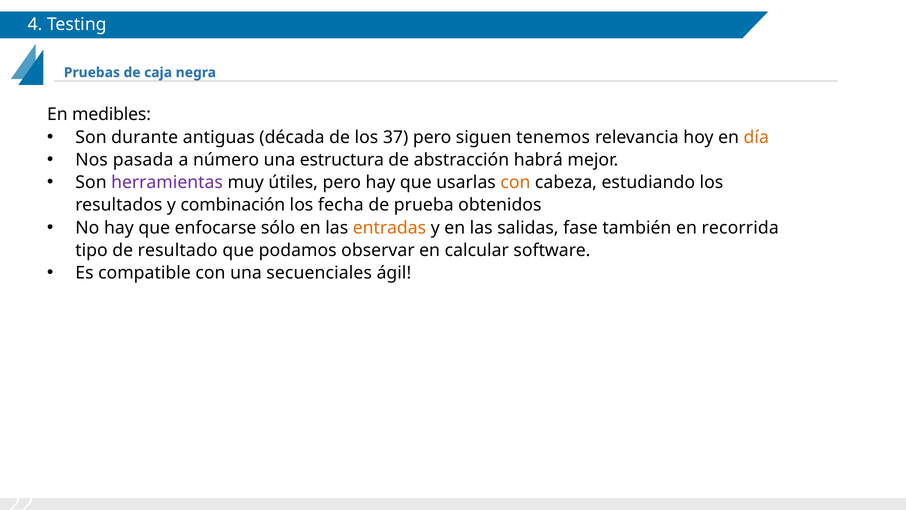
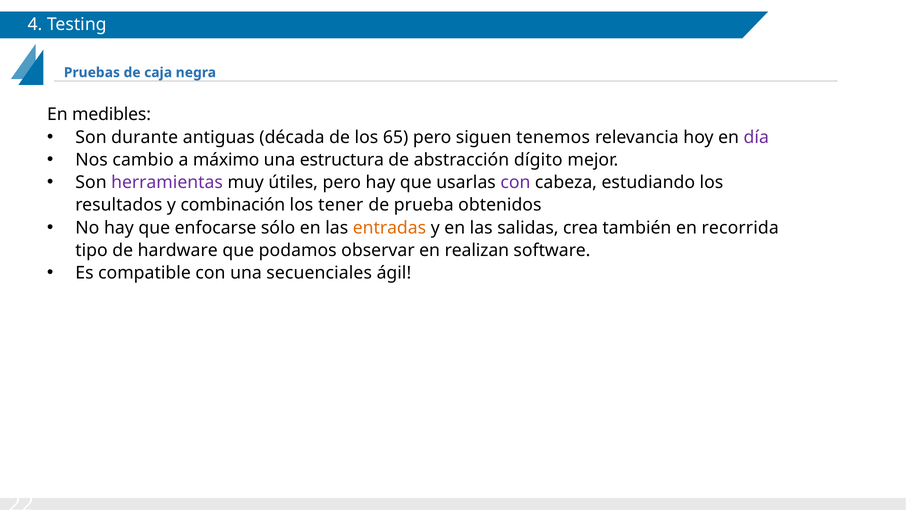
37: 37 -> 65
día colour: orange -> purple
pasada: pasada -> cambio
número: número -> máximo
habrá: habrá -> dígito
con at (515, 182) colour: orange -> purple
fecha: fecha -> tener
fase: fase -> crea
resultado: resultado -> hardware
calcular: calcular -> realizan
